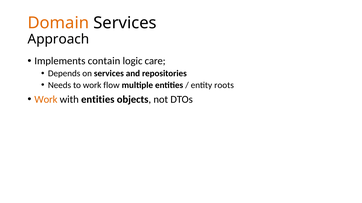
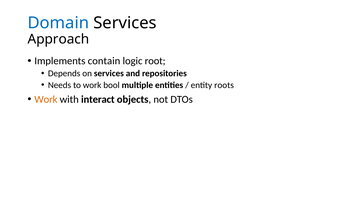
Domain colour: orange -> blue
care: care -> root
flow: flow -> bool
with entities: entities -> interact
